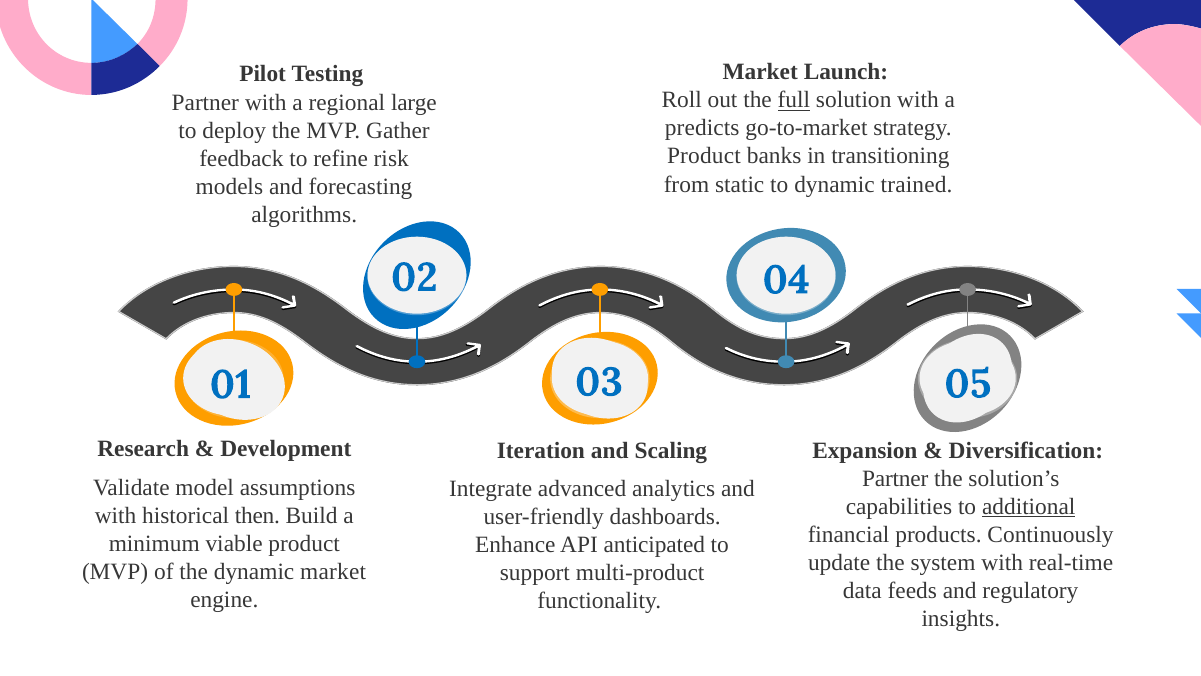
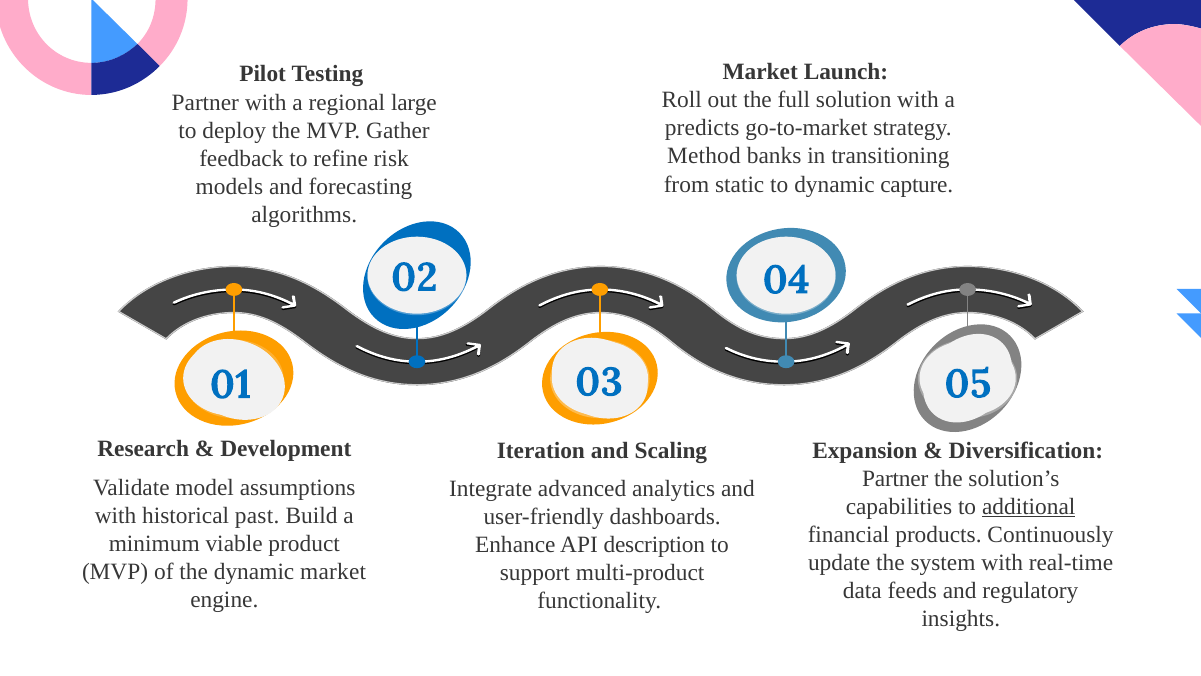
full underline: present -> none
Product at (704, 156): Product -> Method
trained: trained -> capture
then: then -> past
anticipated: anticipated -> description
